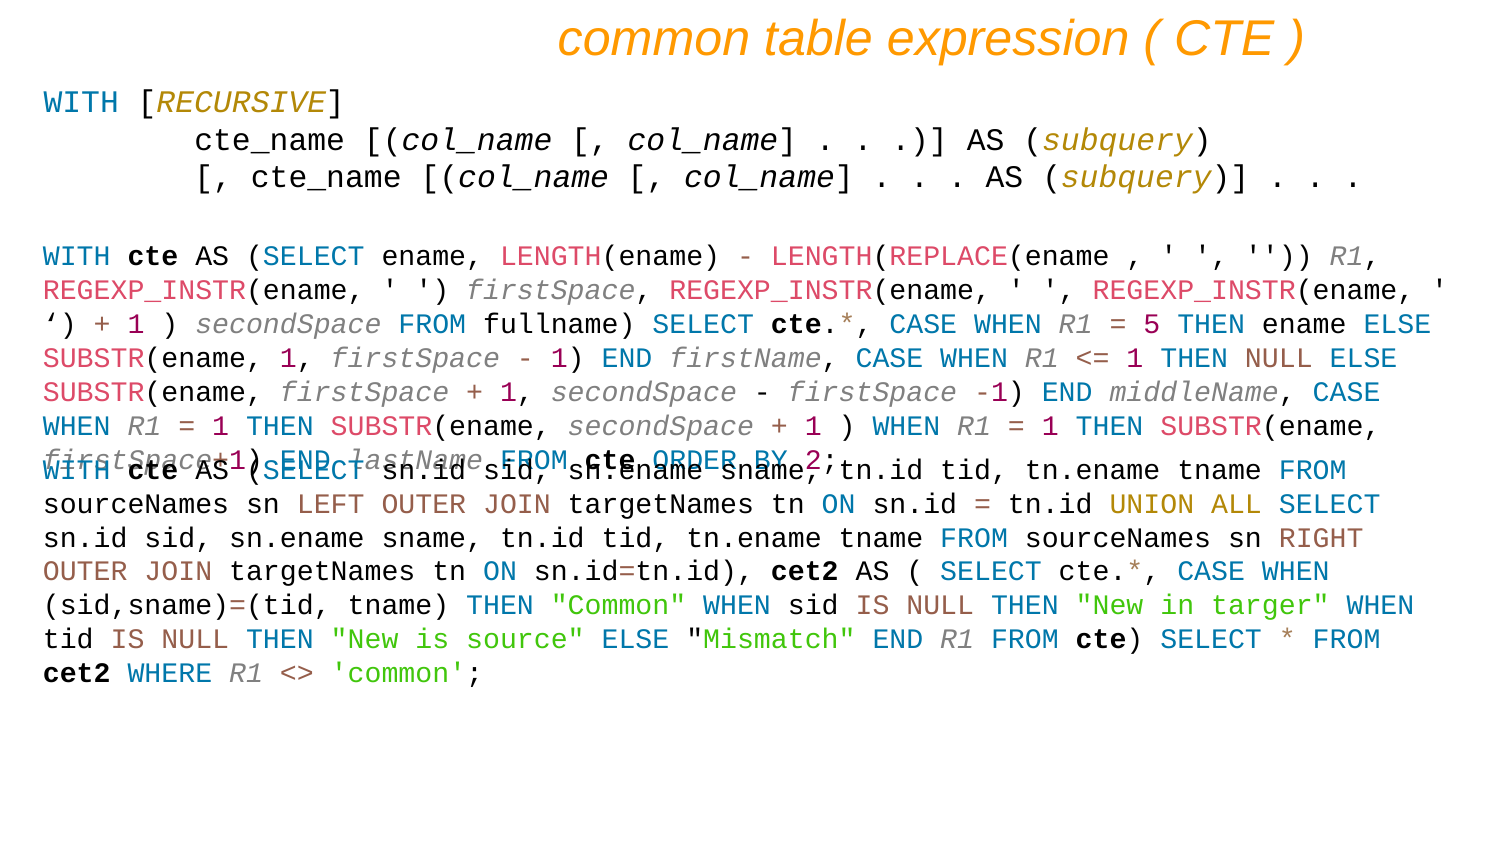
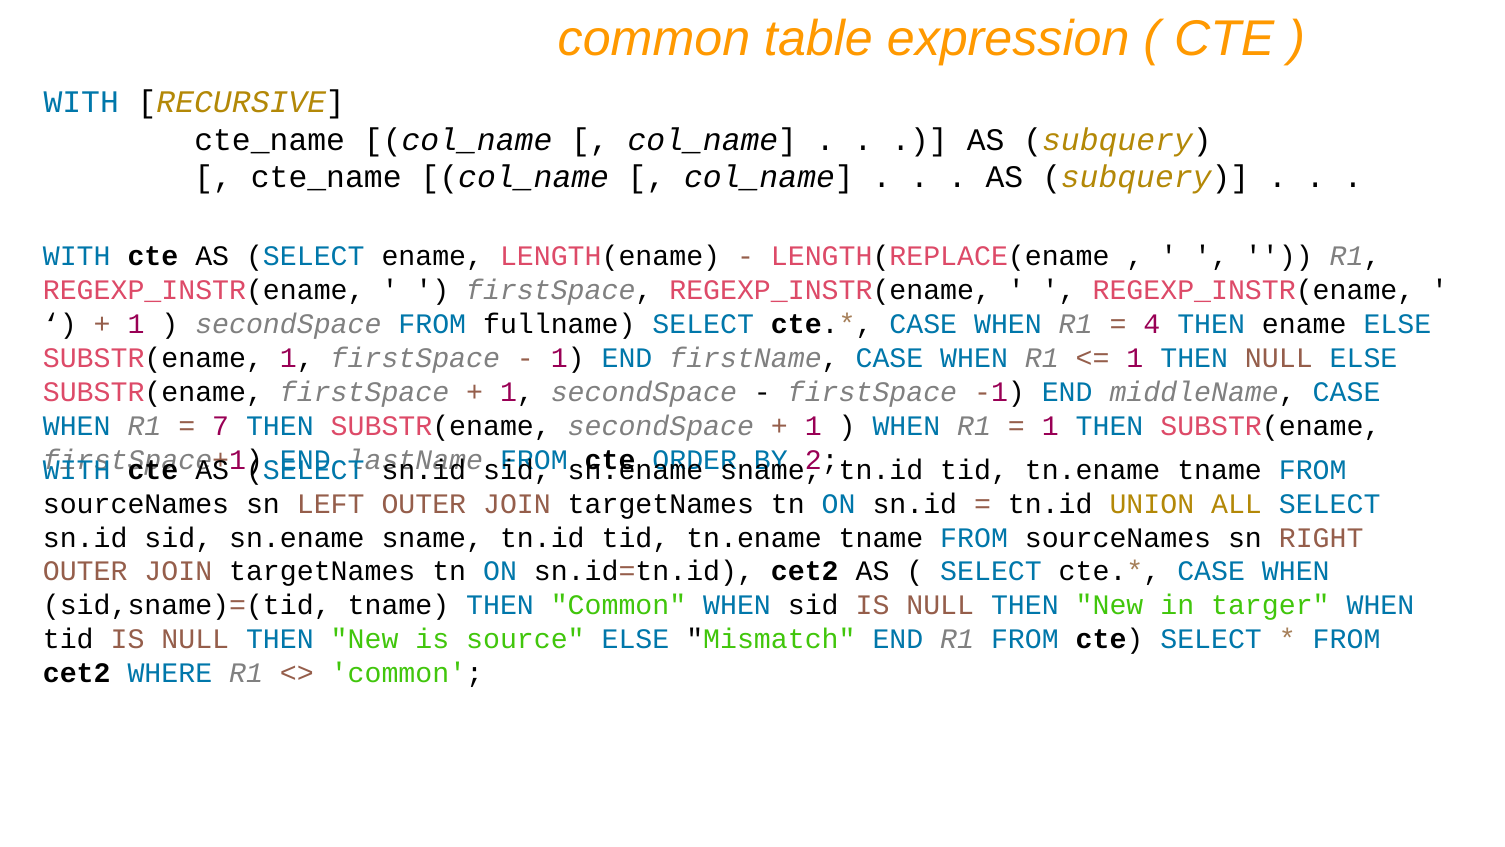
5: 5 -> 4
1 at (221, 426): 1 -> 7
